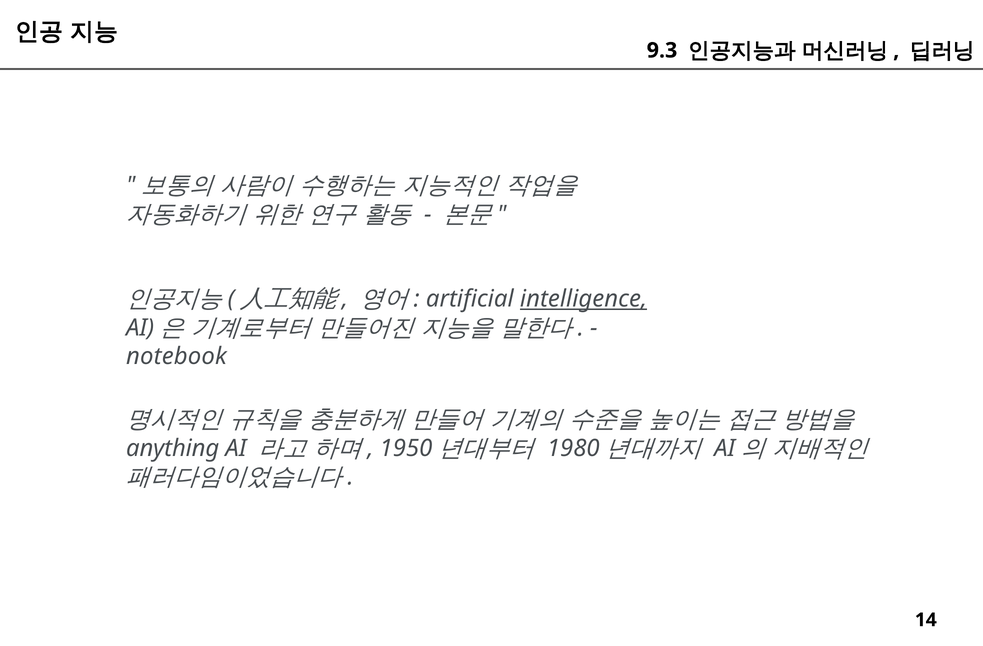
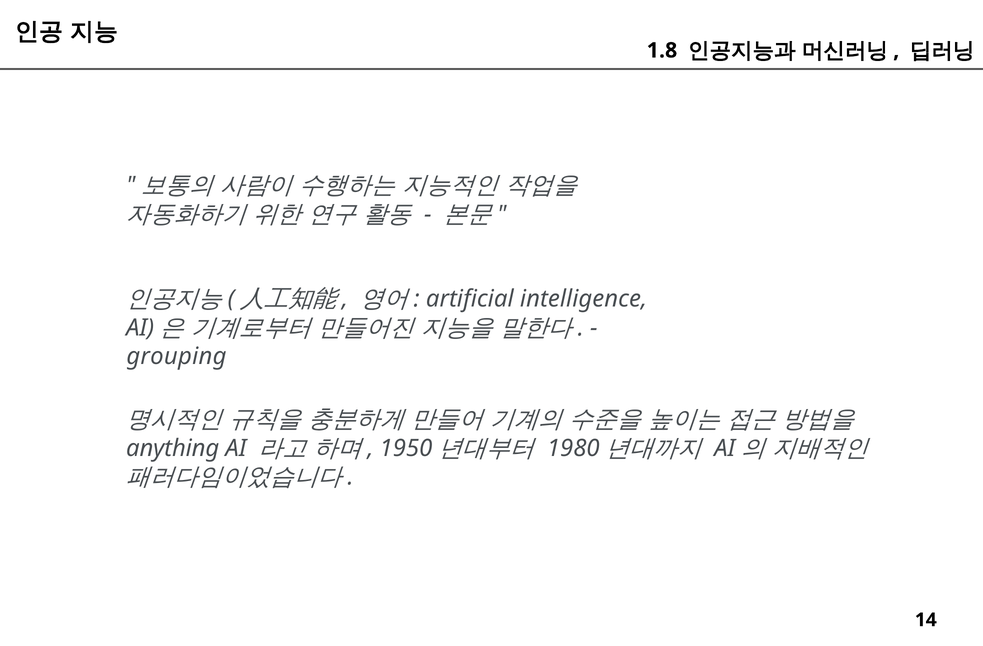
9.3: 9.3 -> 1.8
intelligence underline: present -> none
notebook: notebook -> grouping
